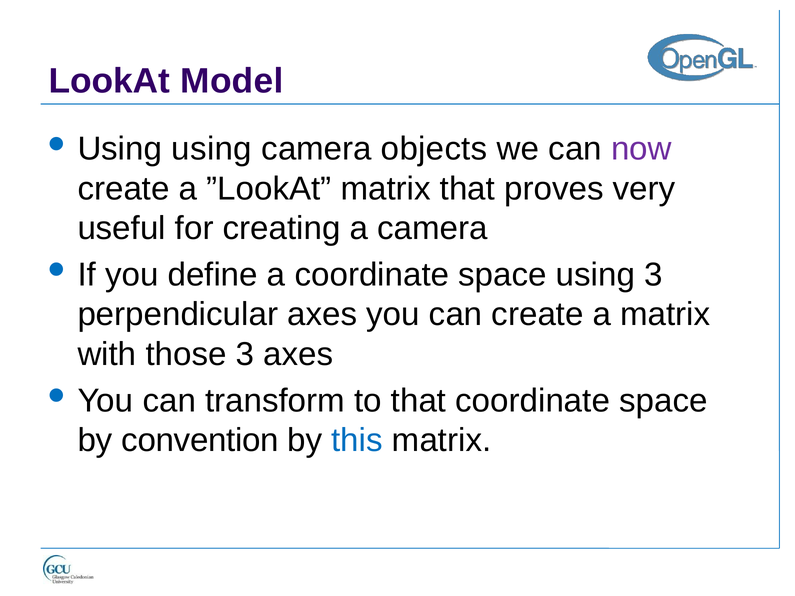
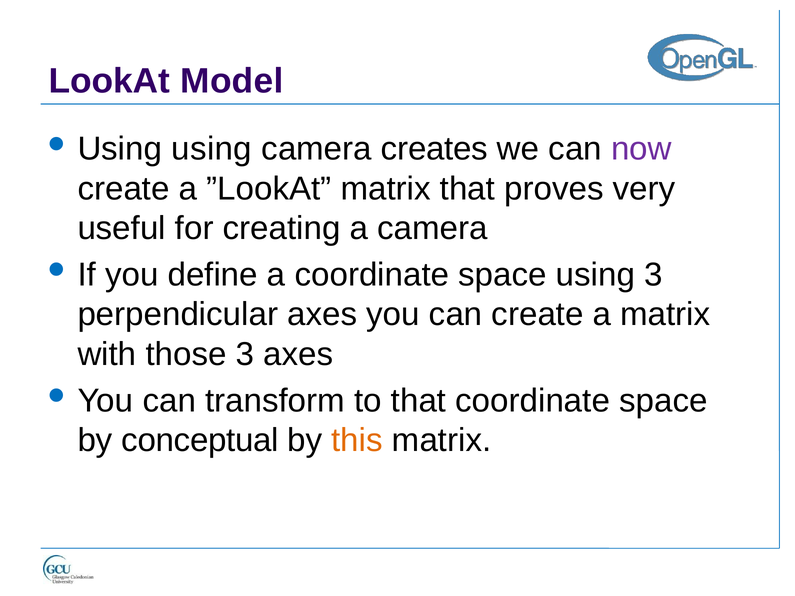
objects: objects -> creates
convention: convention -> conceptual
this colour: blue -> orange
